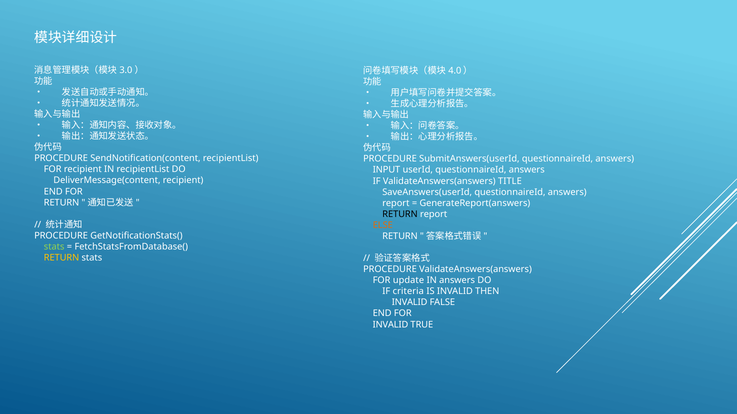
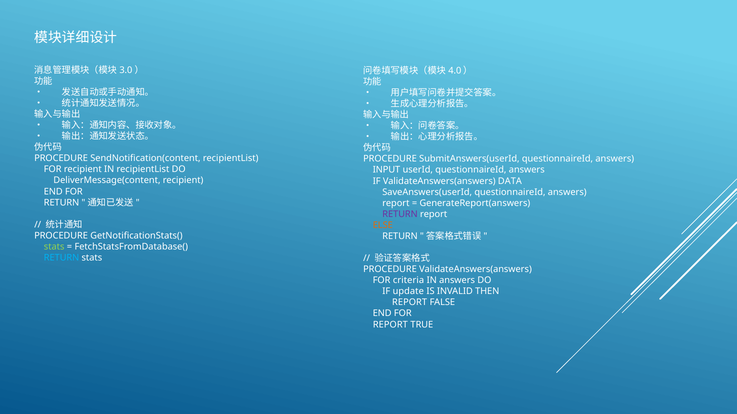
TITLE: TITLE -> DATA
RETURN at (400, 214) colour: black -> purple
RETURN at (62, 258) colour: yellow -> light blue
update: update -> criteria
criteria: criteria -> update
INVALID at (410, 303): INVALID -> REPORT
INVALID at (390, 325): INVALID -> REPORT
